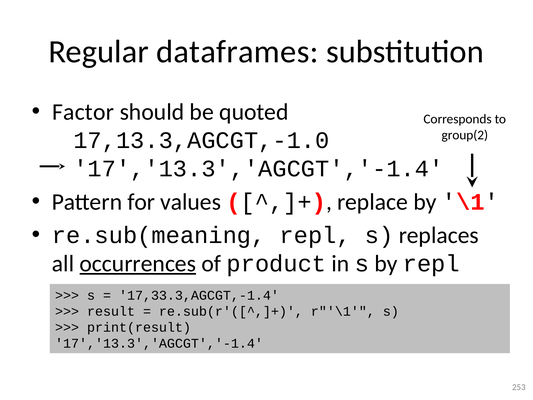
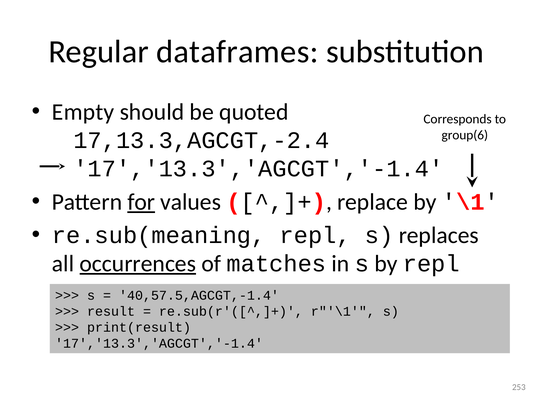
Factor: Factor -> Empty
group(2: group(2 -> group(6
17,13.3,AGCGT,-1.0: 17,13.3,AGCGT,-1.0 -> 17,13.3,AGCGT,-2.4
for underline: none -> present
product: product -> matches
17,33.3,AGCGT,-1.4: 17,33.3,AGCGT,-1.4 -> 40,57.5,AGCGT,-1.4
